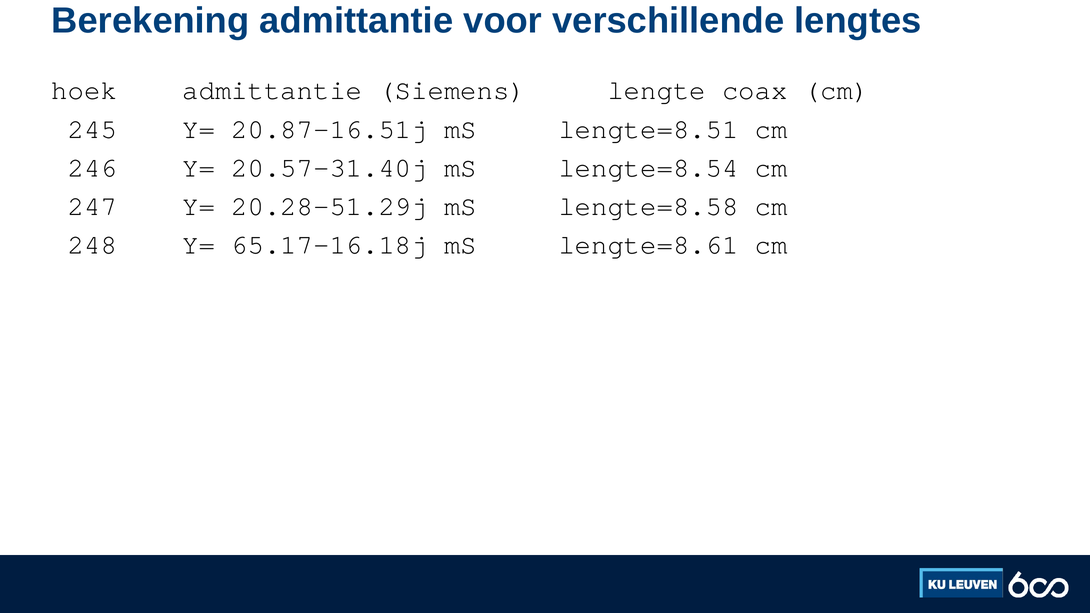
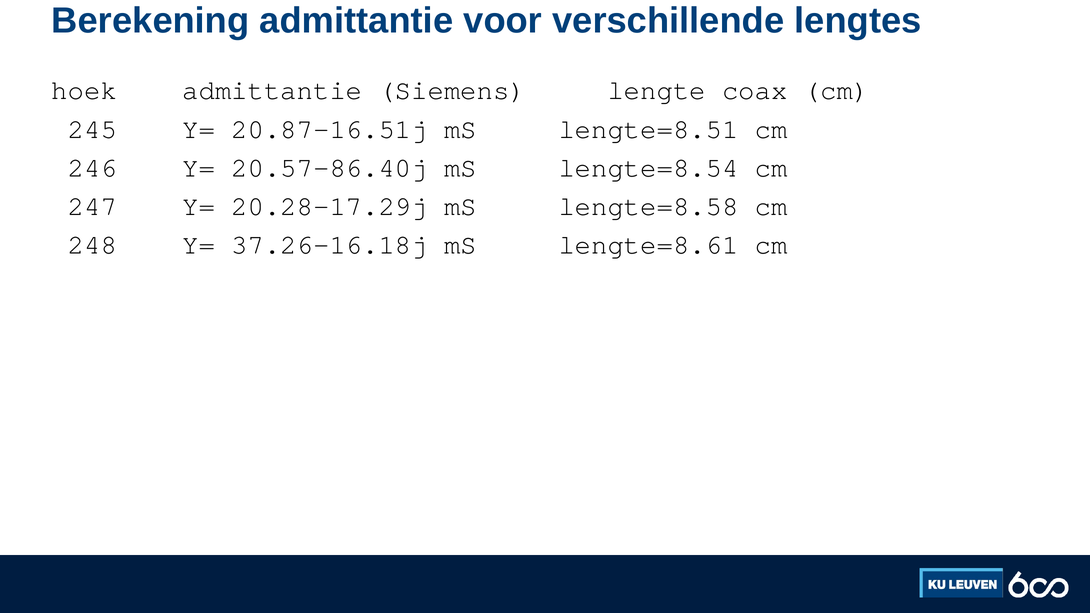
20.57-31.40j: 20.57-31.40j -> 20.57-86.40j
20.28-51.29j: 20.28-51.29j -> 20.28-17.29j
65.17-16.18j: 65.17-16.18j -> 37.26-16.18j
